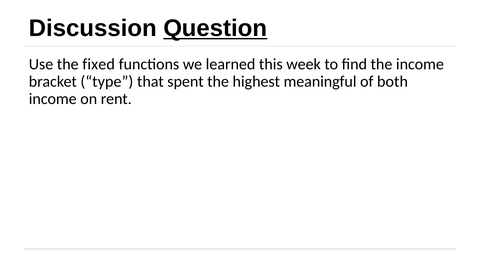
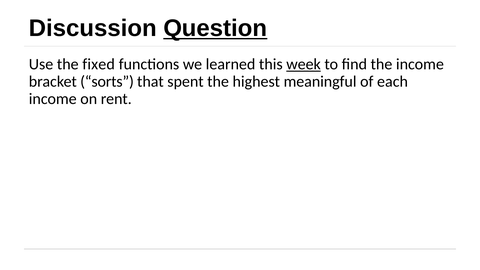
week underline: none -> present
type: type -> sorts
both: both -> each
